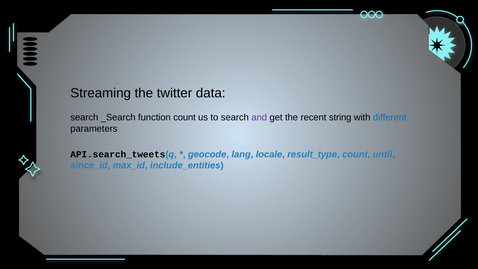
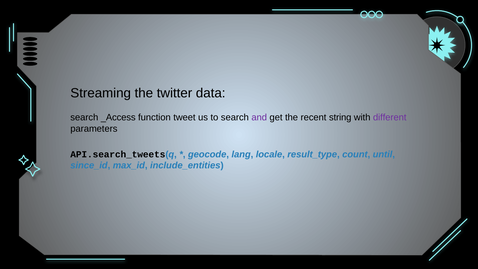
_Search: _Search -> _Access
function count: count -> tweet
different colour: blue -> purple
